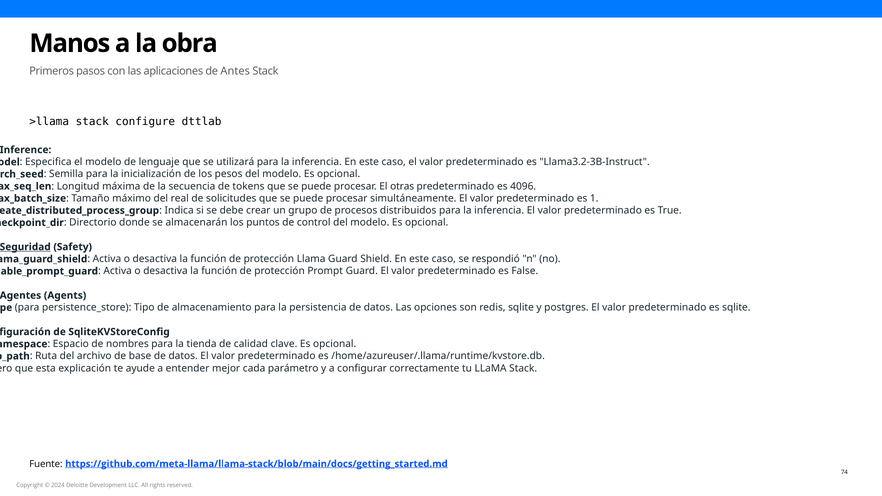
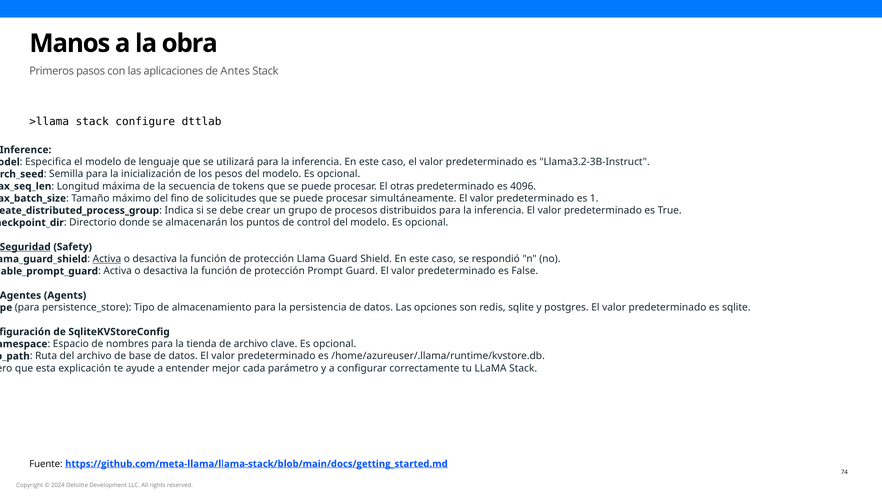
real: real -> fino
Activa at (107, 259) underline: none -> present
de calidad: calidad -> archivo
